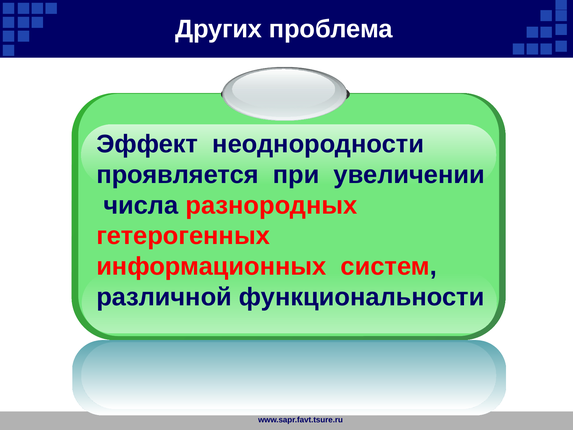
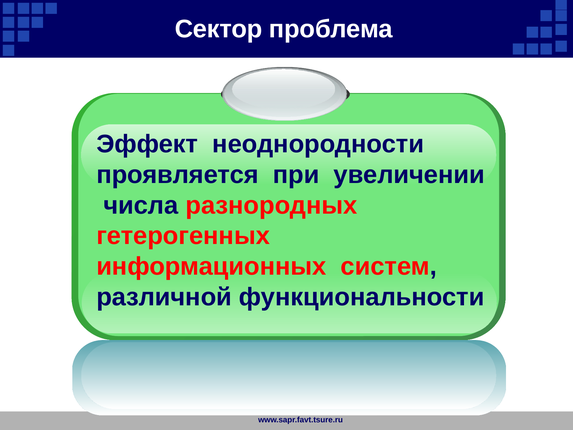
Других: Других -> Сектор
